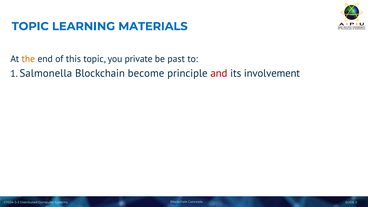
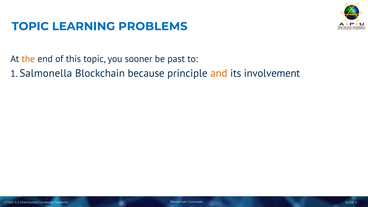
MATERIALS: MATERIALS -> PROBLEMS
private: private -> sooner
become: become -> because
and colour: red -> orange
